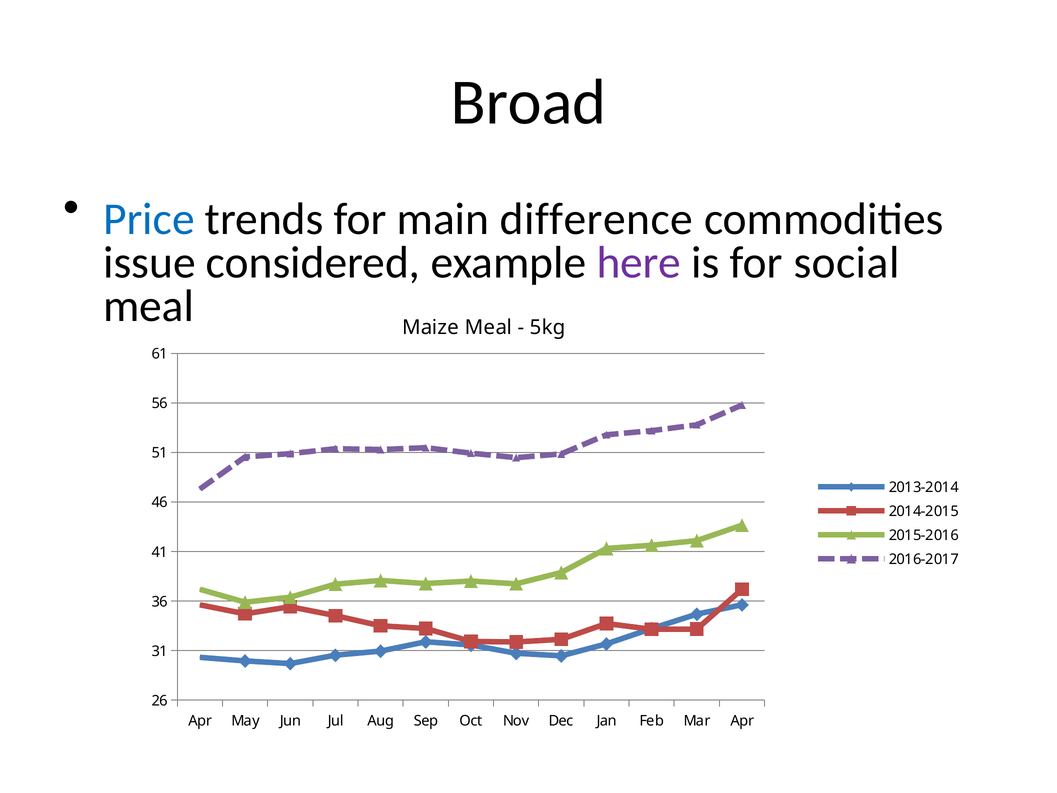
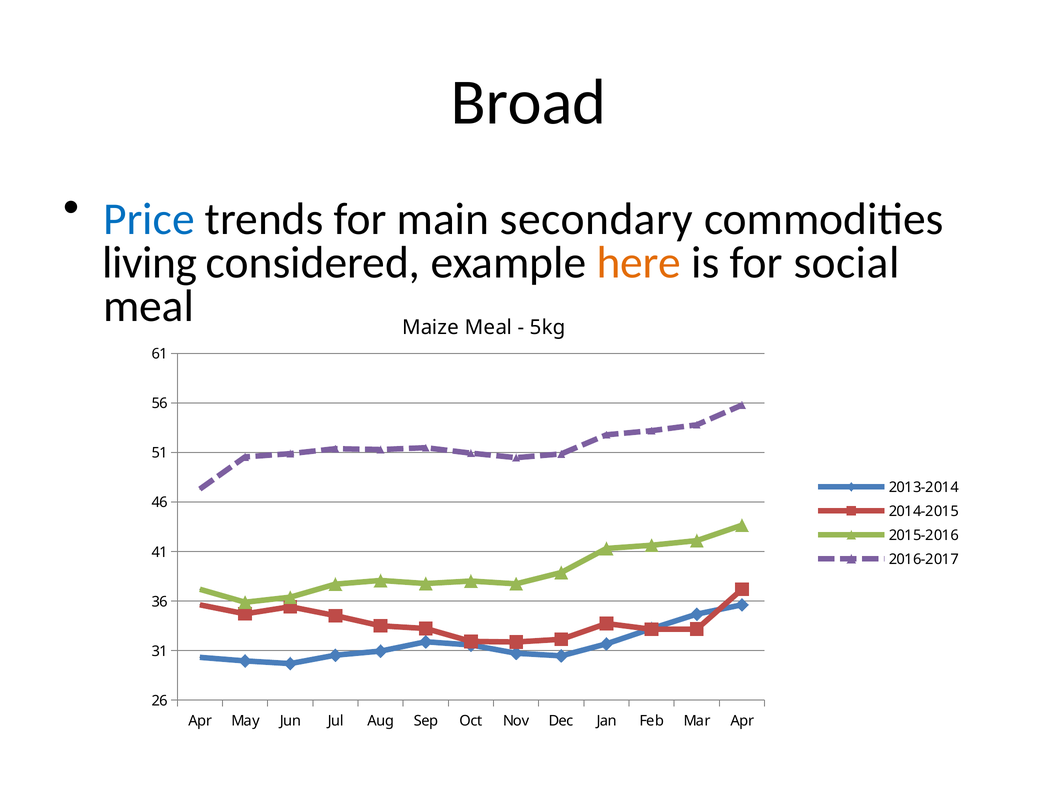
difference: difference -> secondary
issue: issue -> living
here colour: purple -> orange
